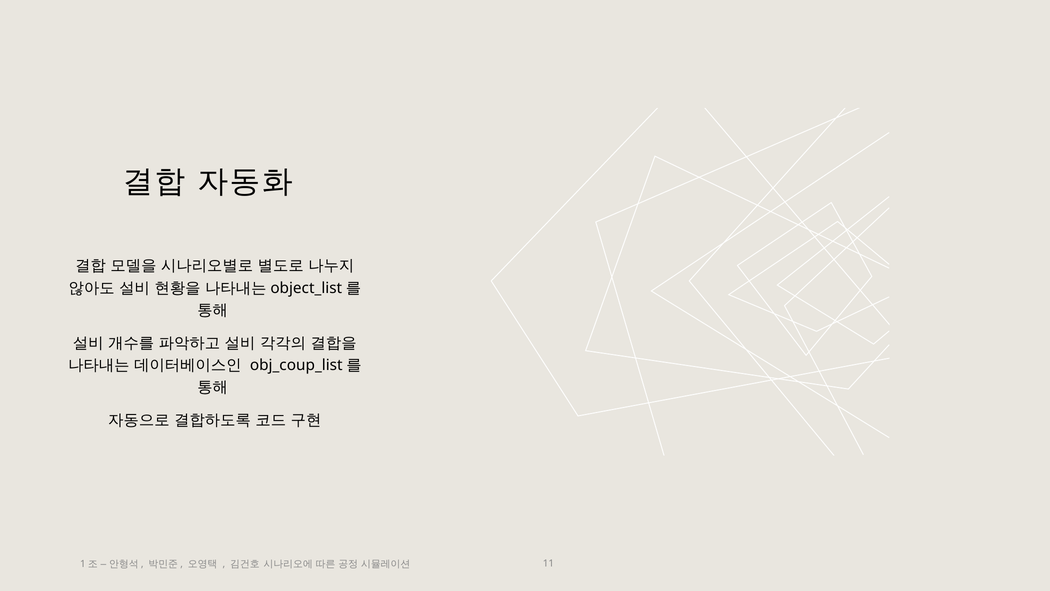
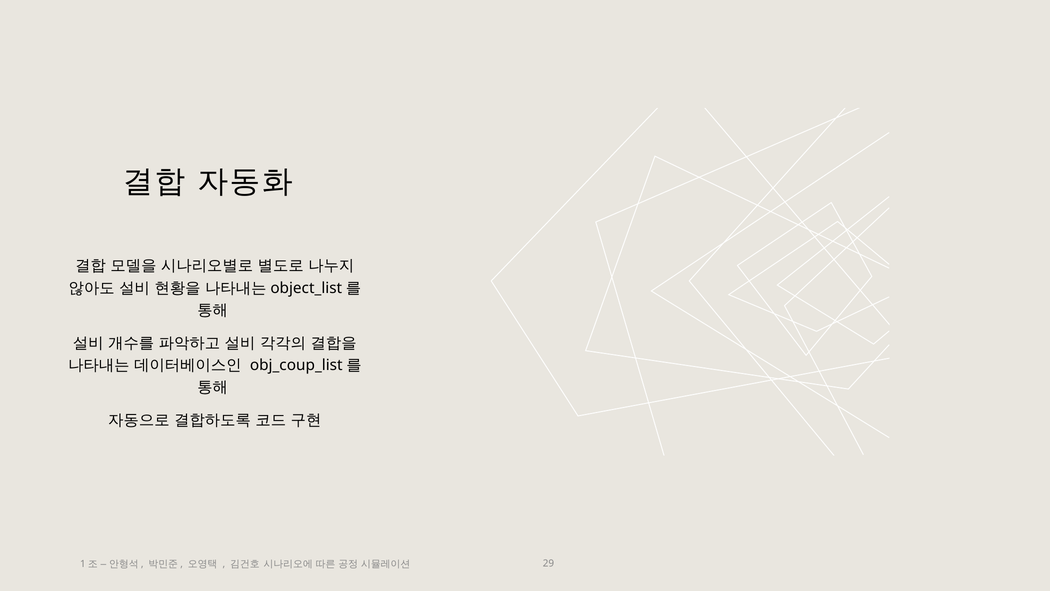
11: 11 -> 29
